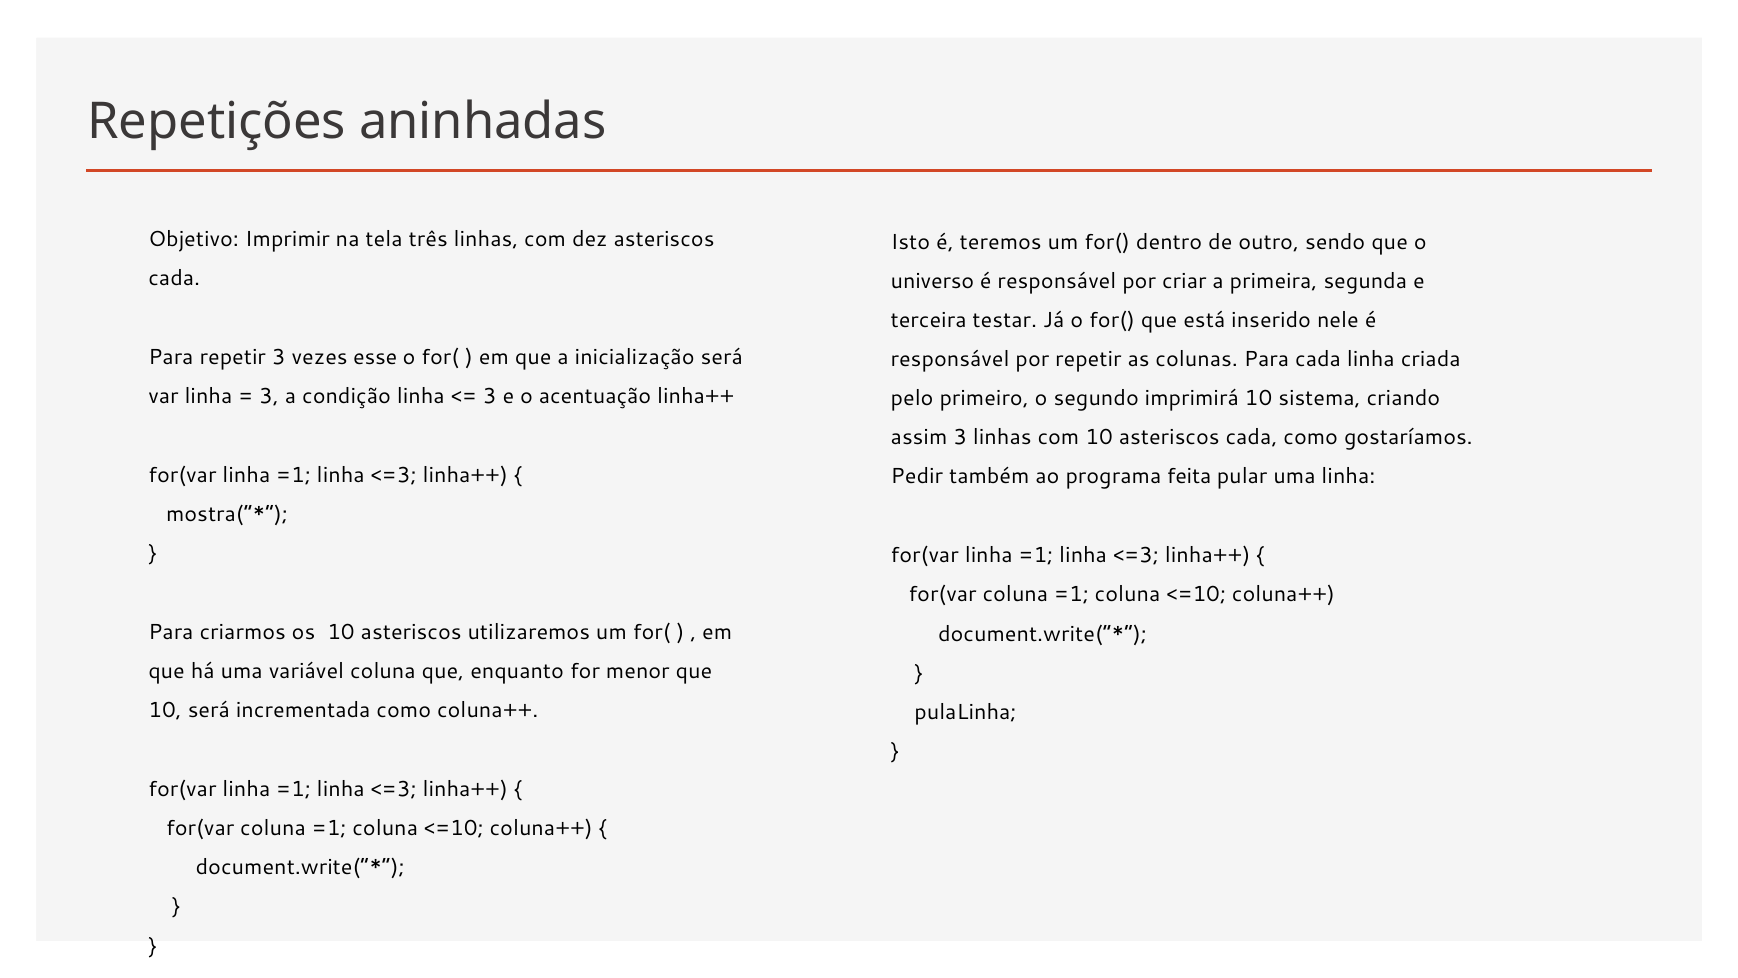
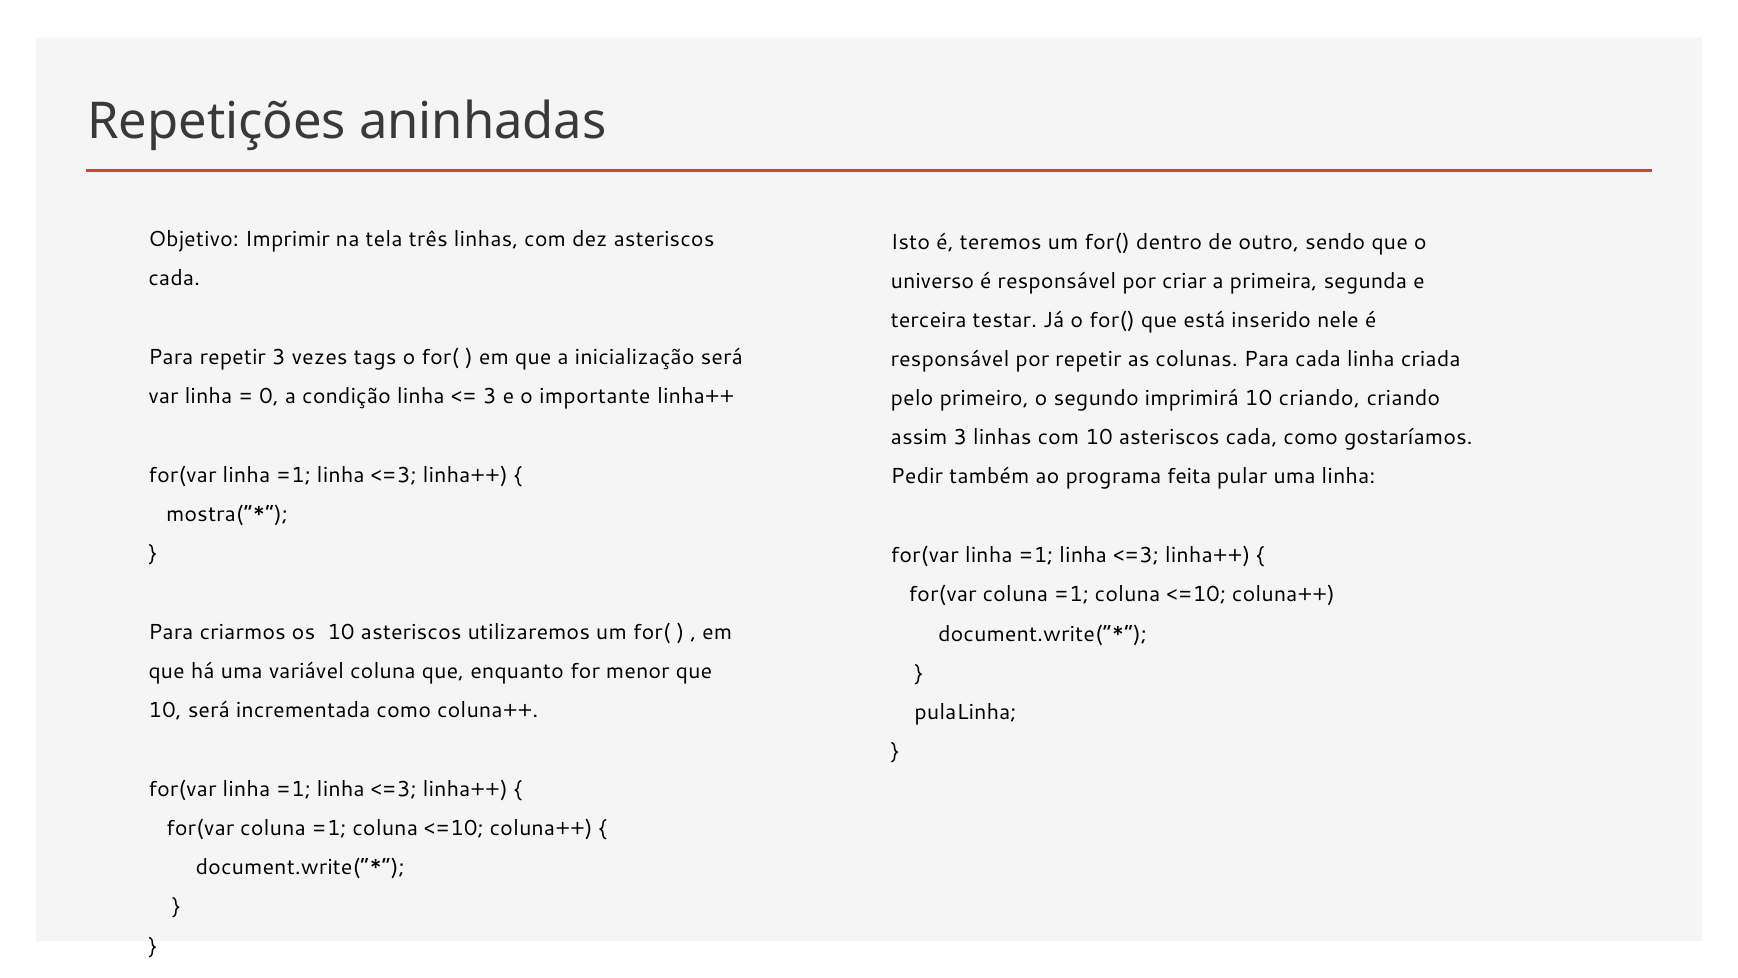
esse: esse -> tags
3 at (269, 396): 3 -> 0
acentuação: acentuação -> importante
10 sistema: sistema -> criando
